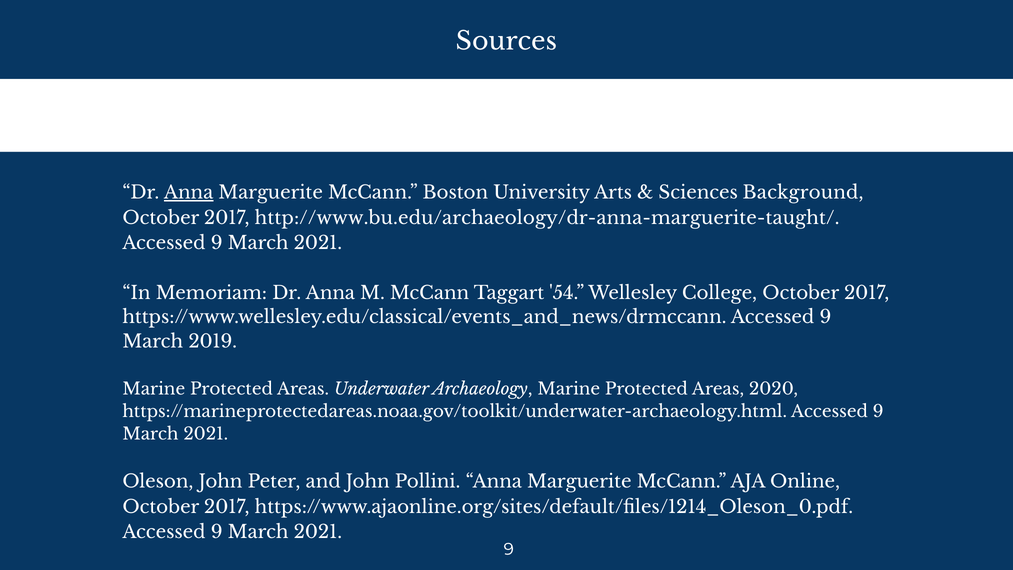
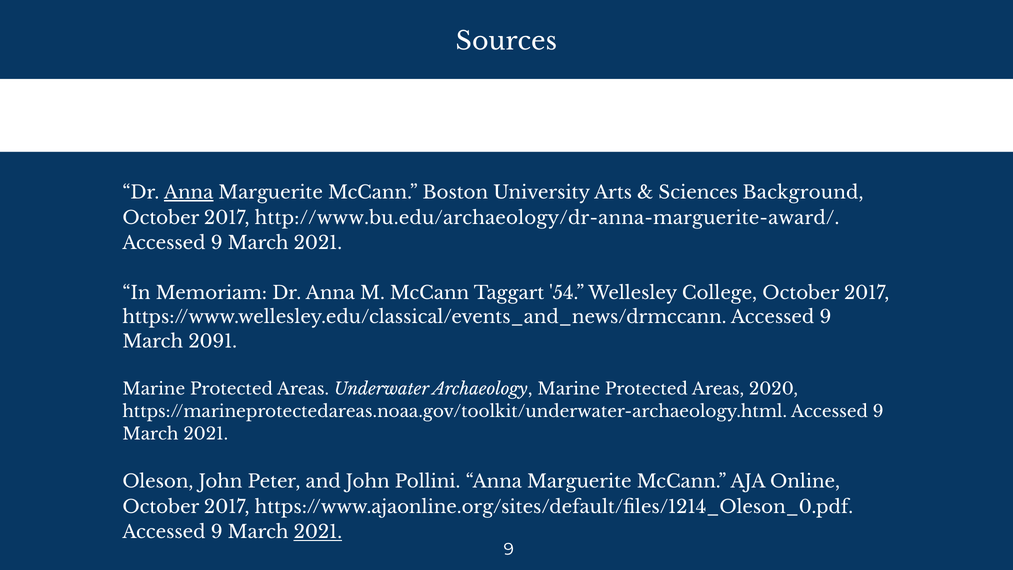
http://www.bu.edu/archaeology/dr-anna-marguerite-taught/: http://www.bu.edu/archaeology/dr-anna-marguerite-taught/ -> http://www.bu.edu/archaeology/dr-anna-marguerite-award/
2019: 2019 -> 2091
2021 at (318, 532) underline: none -> present
